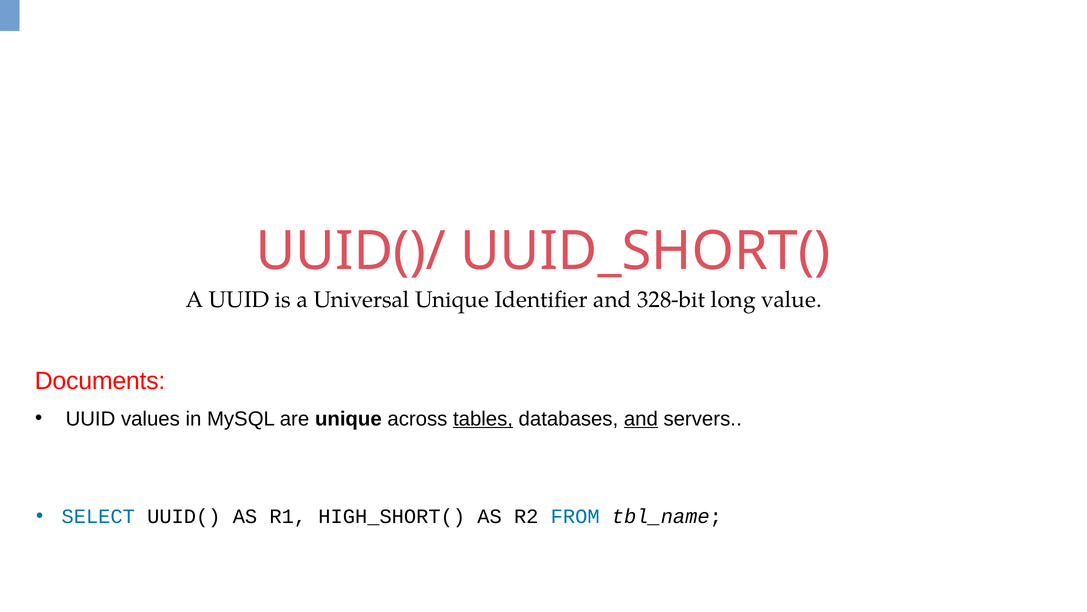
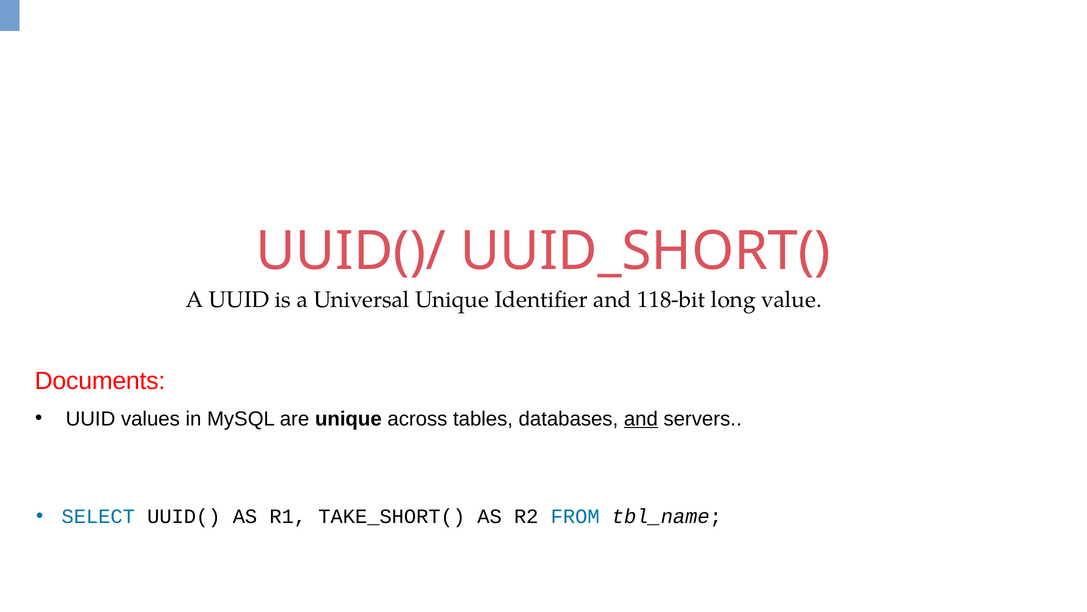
328-bit: 328-bit -> 118-bit
tables underline: present -> none
HIGH_SHORT(: HIGH_SHORT( -> TAKE_SHORT(
